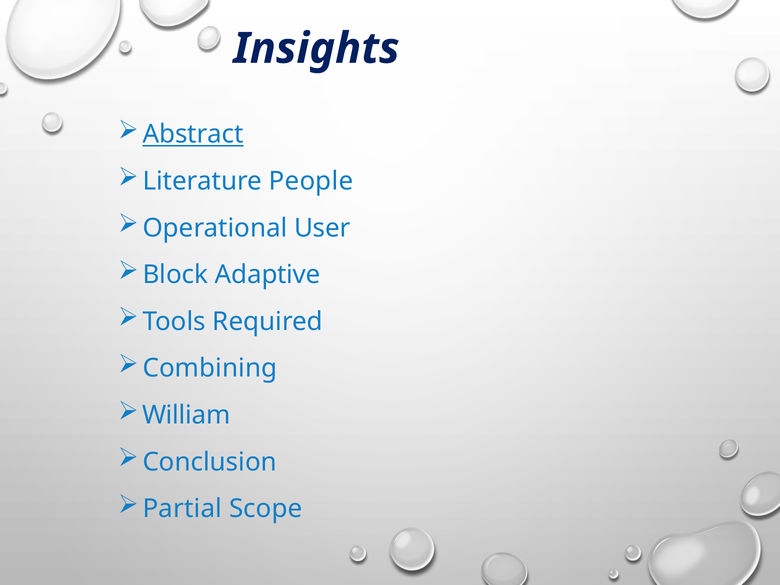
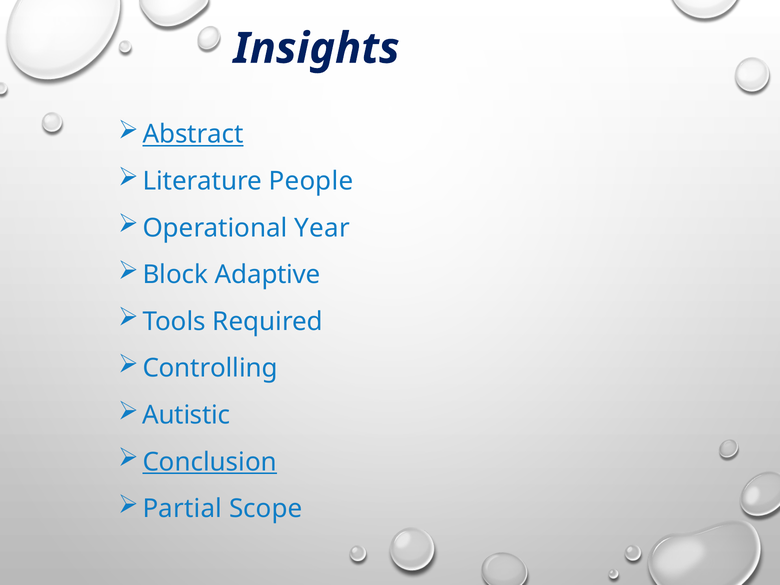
User: User -> Year
Combining: Combining -> Controlling
William: William -> Autistic
Conclusion underline: none -> present
